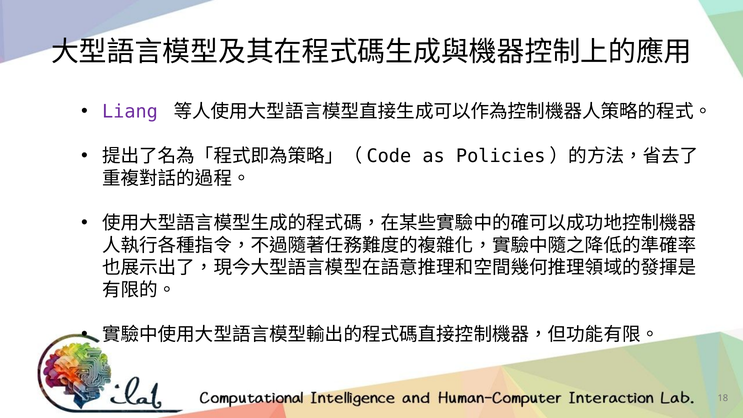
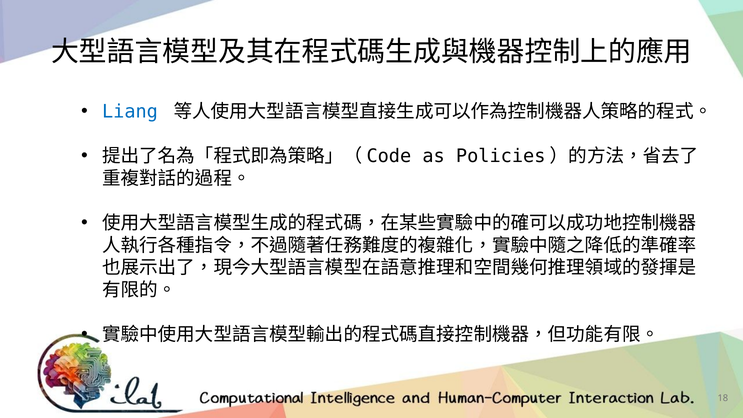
Liang colour: purple -> blue
